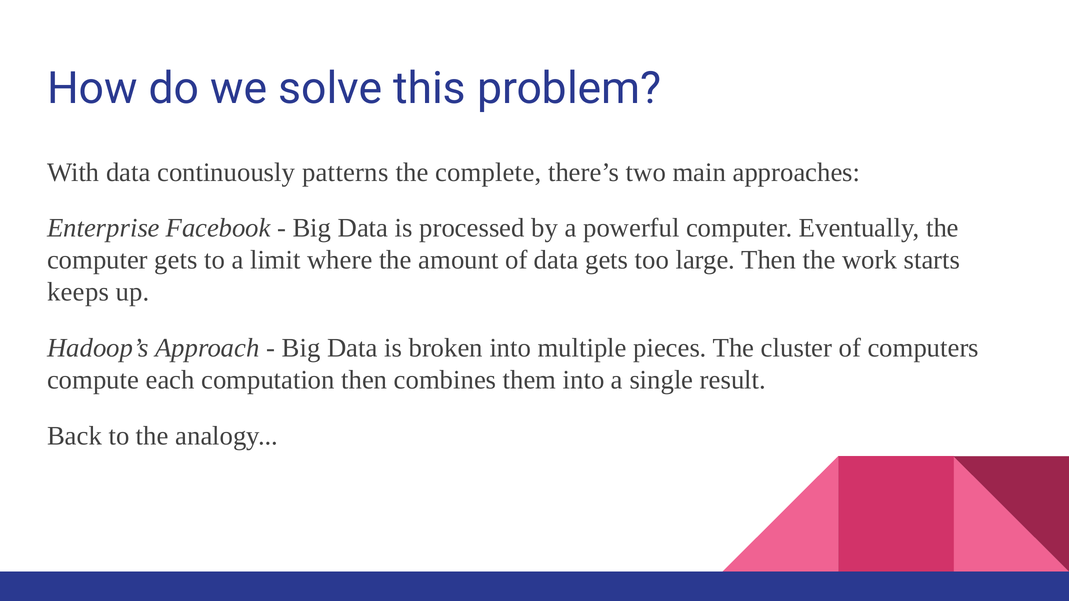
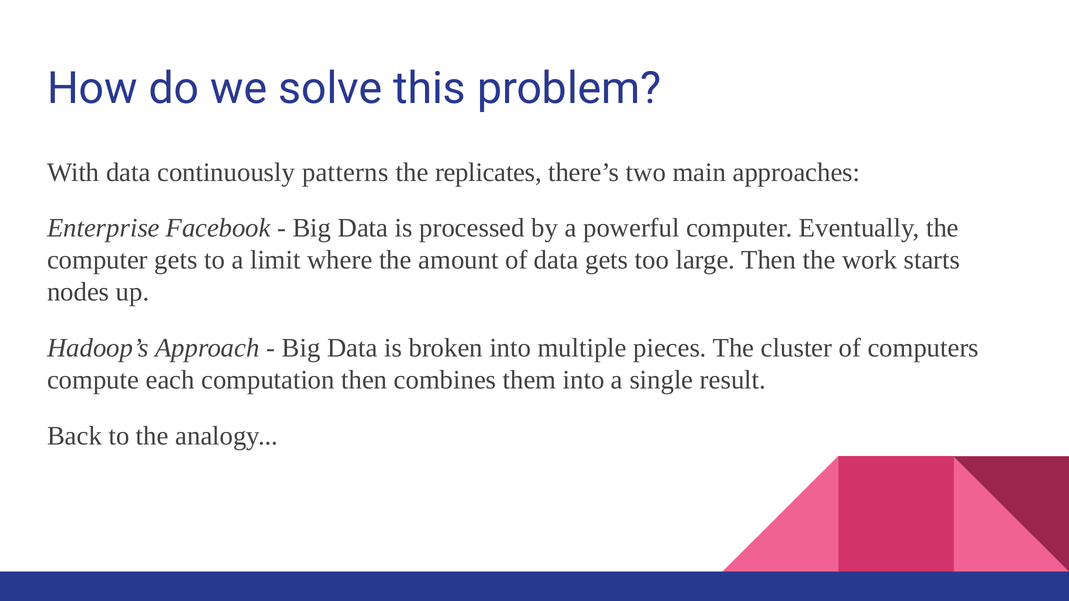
complete: complete -> replicates
keeps: keeps -> nodes
